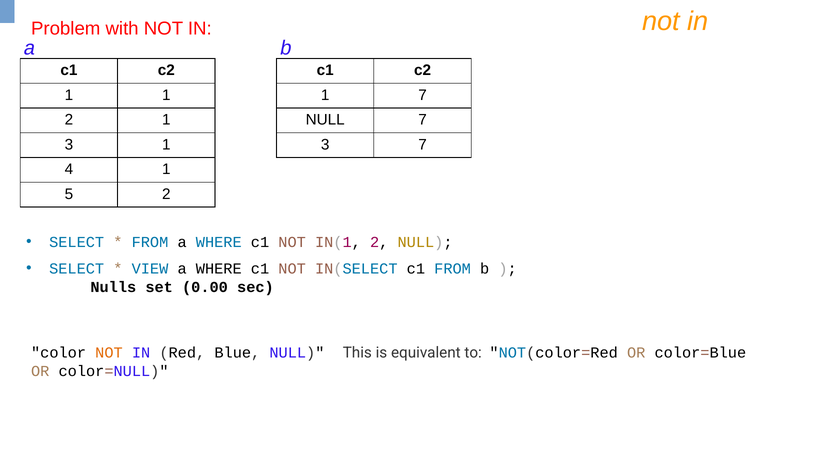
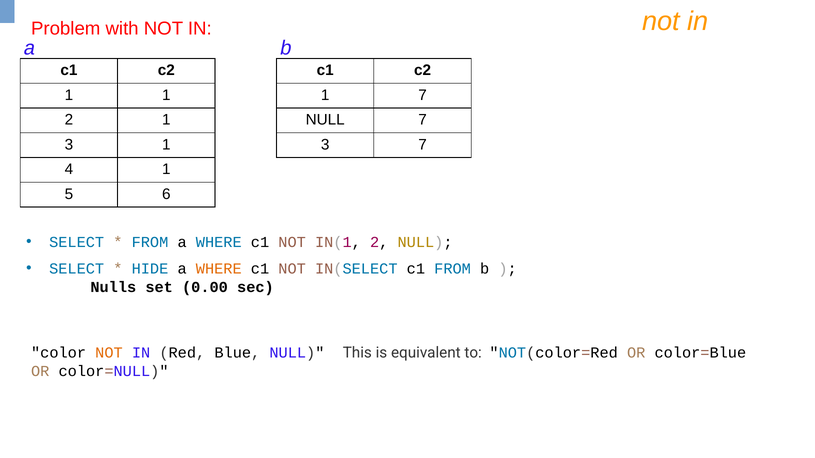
5 2: 2 -> 6
VIEW: VIEW -> HIDE
WHERE at (219, 269) colour: black -> orange
